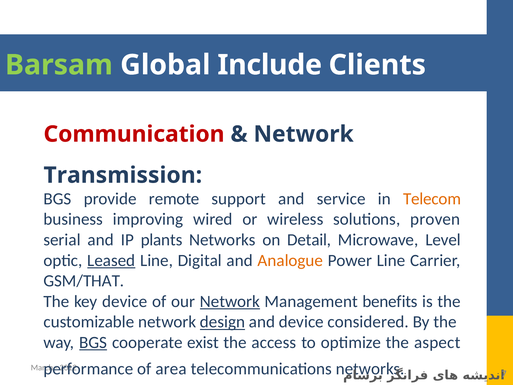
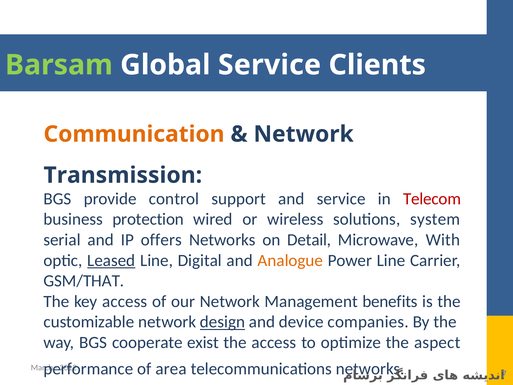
Global Include: Include -> Service
Communication colour: red -> orange
remote: remote -> control
Telecom colour: orange -> red
improving: improving -> protection
proven: proven -> system
plants: plants -> offers
Level: Level -> With
key device: device -> access
Network at (230, 301) underline: present -> none
considered: considered -> companies
BGS at (93, 342) underline: present -> none
